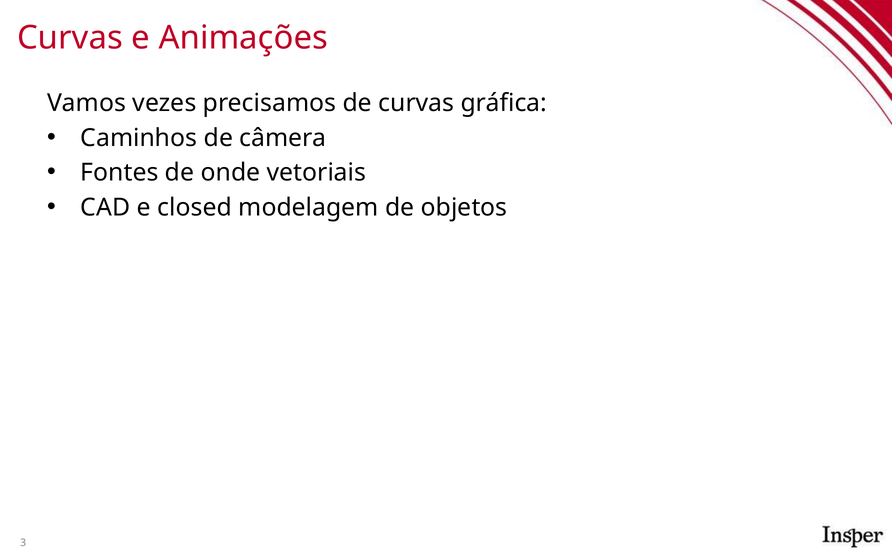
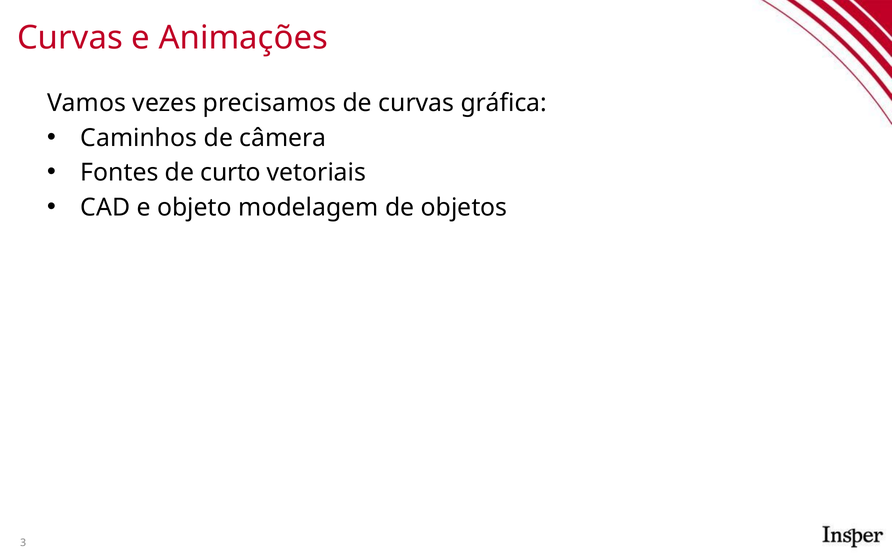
onde: onde -> curto
closed: closed -> objeto
